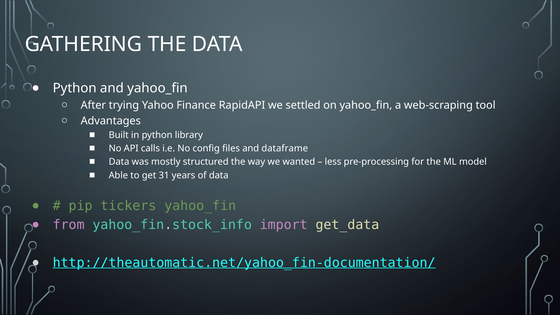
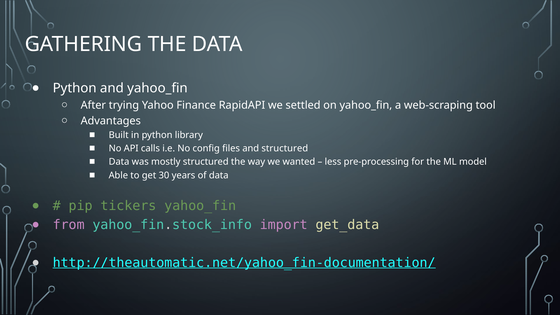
and dataframe: dataframe -> structured
31: 31 -> 30
